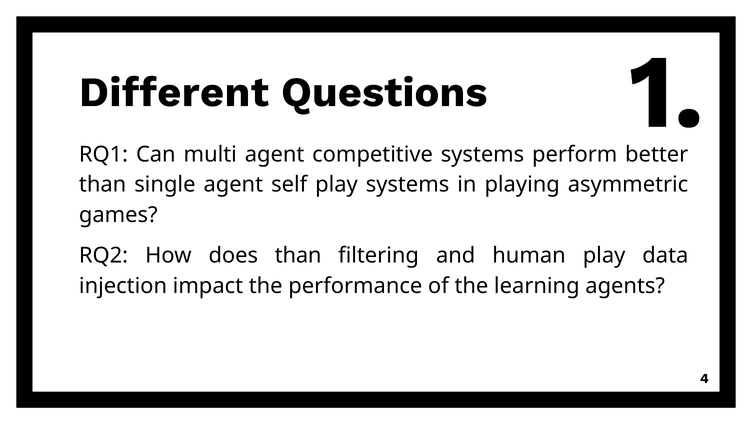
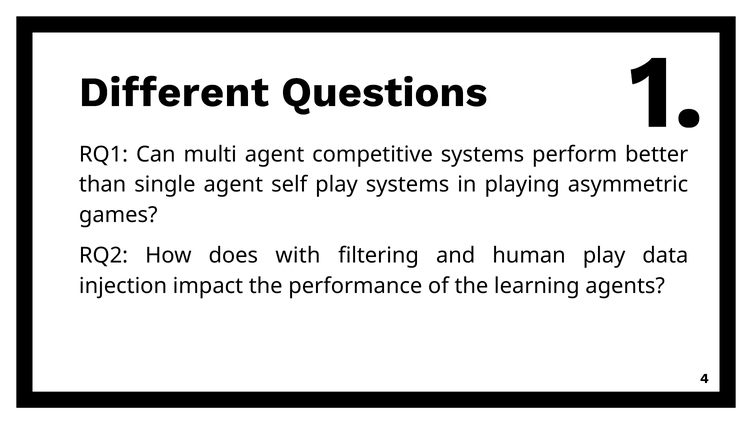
does than: than -> with
